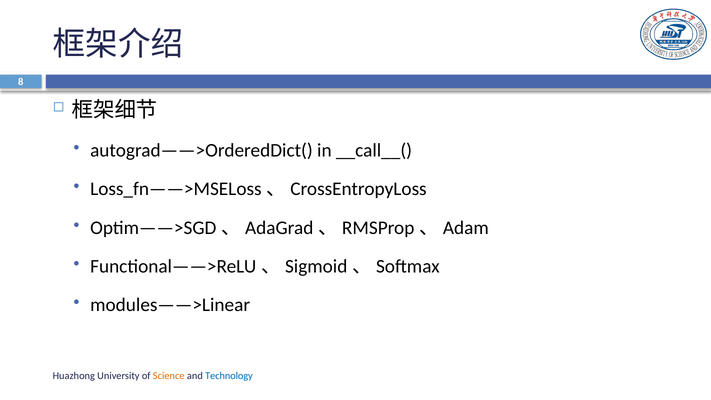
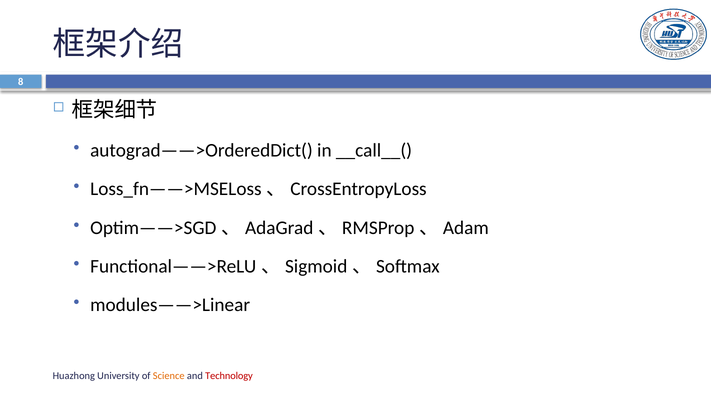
Technology colour: blue -> red
